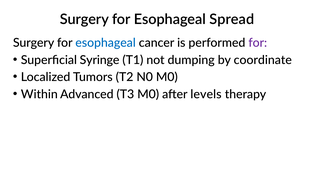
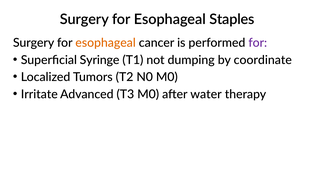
Spread: Spread -> Staples
esophageal at (106, 43) colour: blue -> orange
Within: Within -> Irritate
levels: levels -> water
